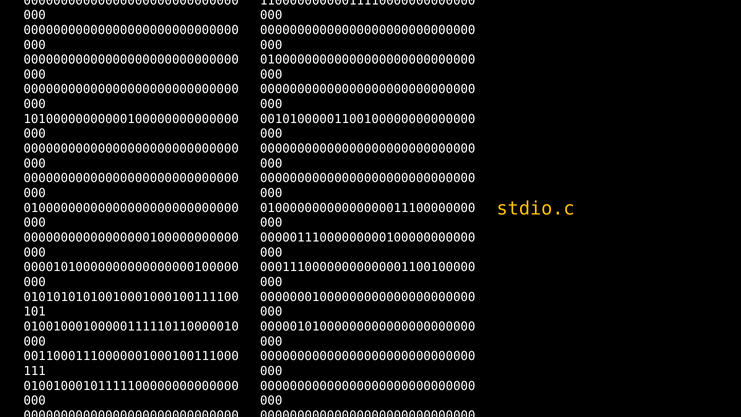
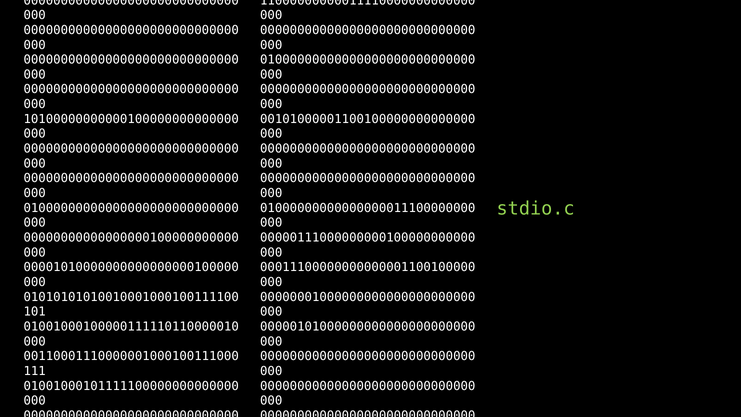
stdio.c colour: yellow -> light green
